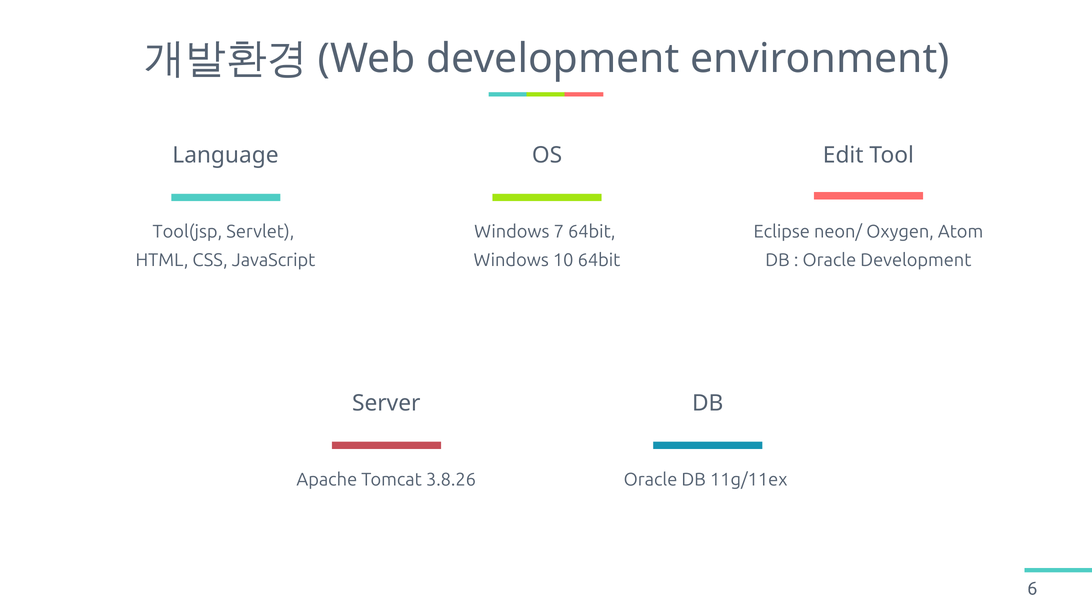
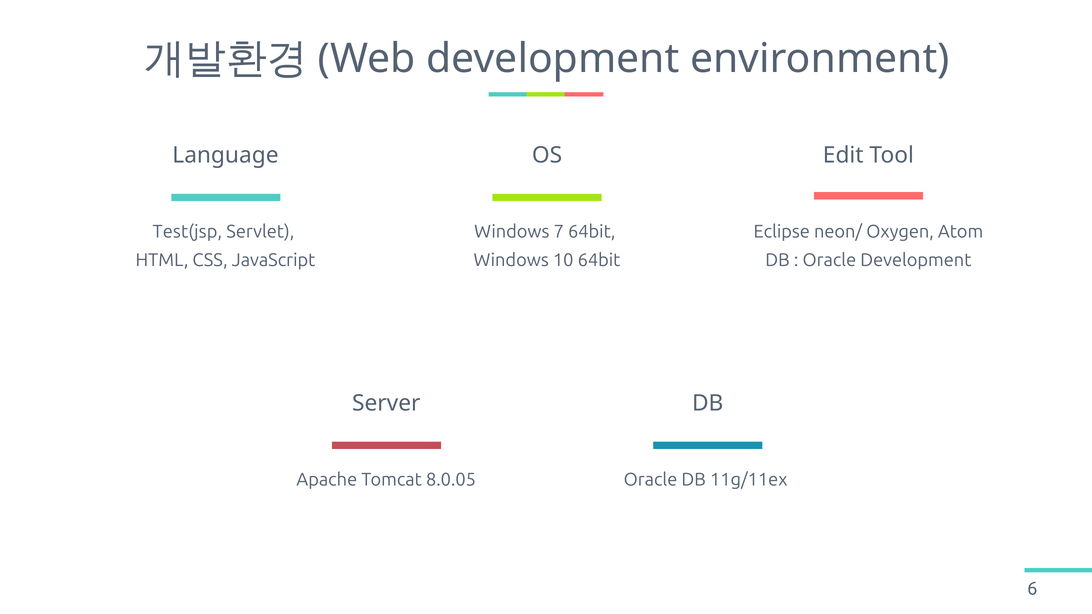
Tool(jsp: Tool(jsp -> Test(jsp
3.8.26: 3.8.26 -> 8.0.05
